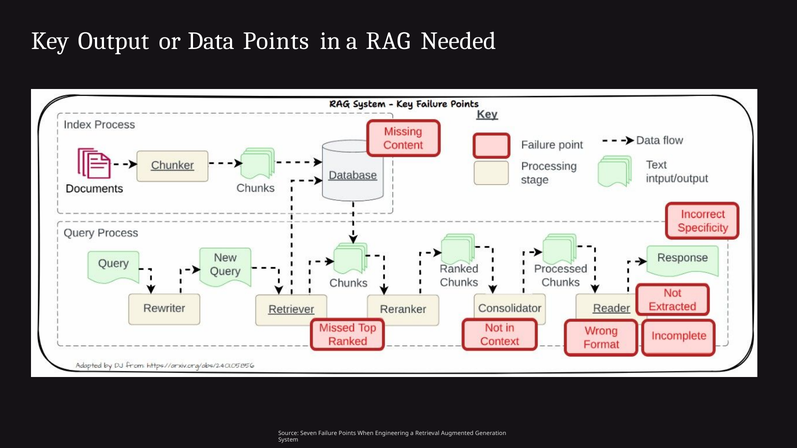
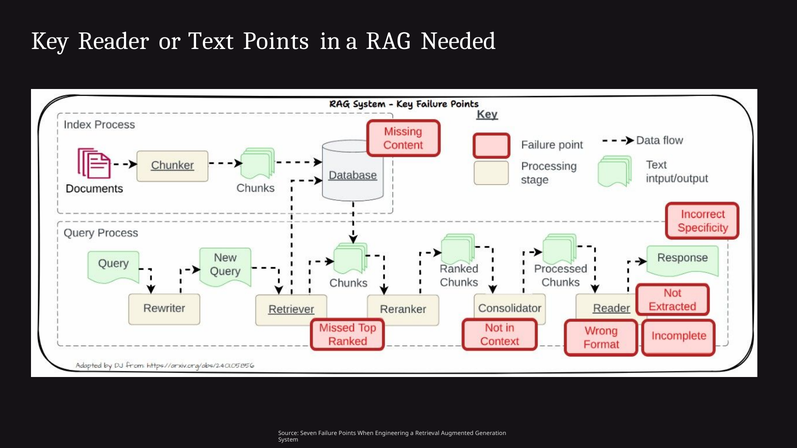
Output: Output -> Reader
Data: Data -> Text
